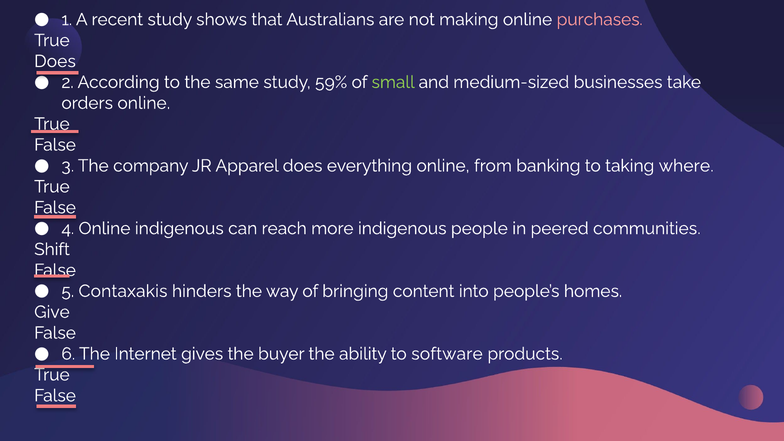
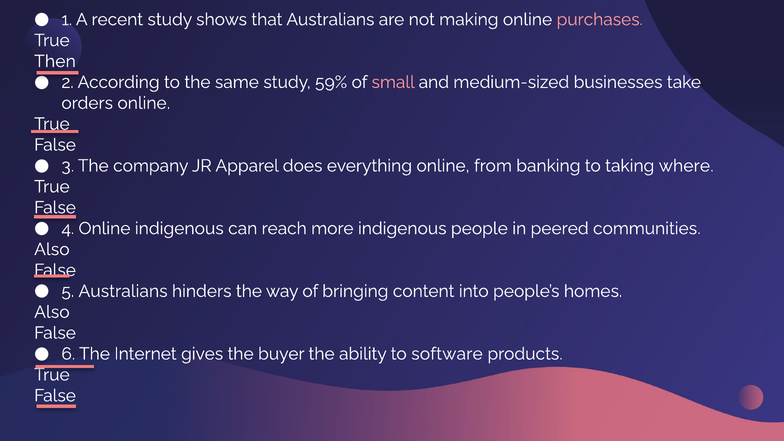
Does at (55, 61): Does -> Then
small colour: light green -> pink
Shift at (52, 249): Shift -> Also
5 Contaxakis: Contaxakis -> Australians
Give at (52, 312): Give -> Also
